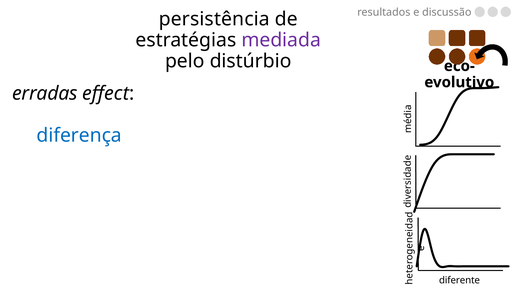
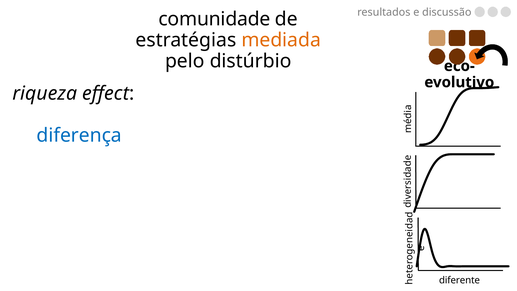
persistência: persistência -> comunidade
mediada colour: purple -> orange
erradas: erradas -> riqueza
